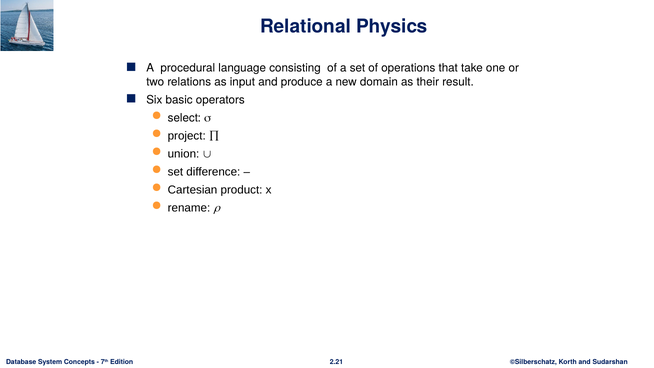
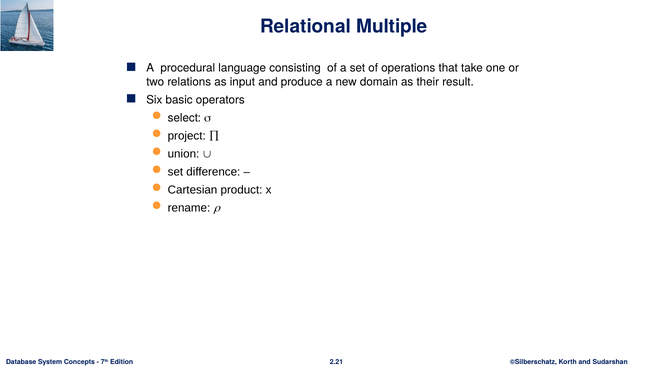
Physics: Physics -> Multiple
